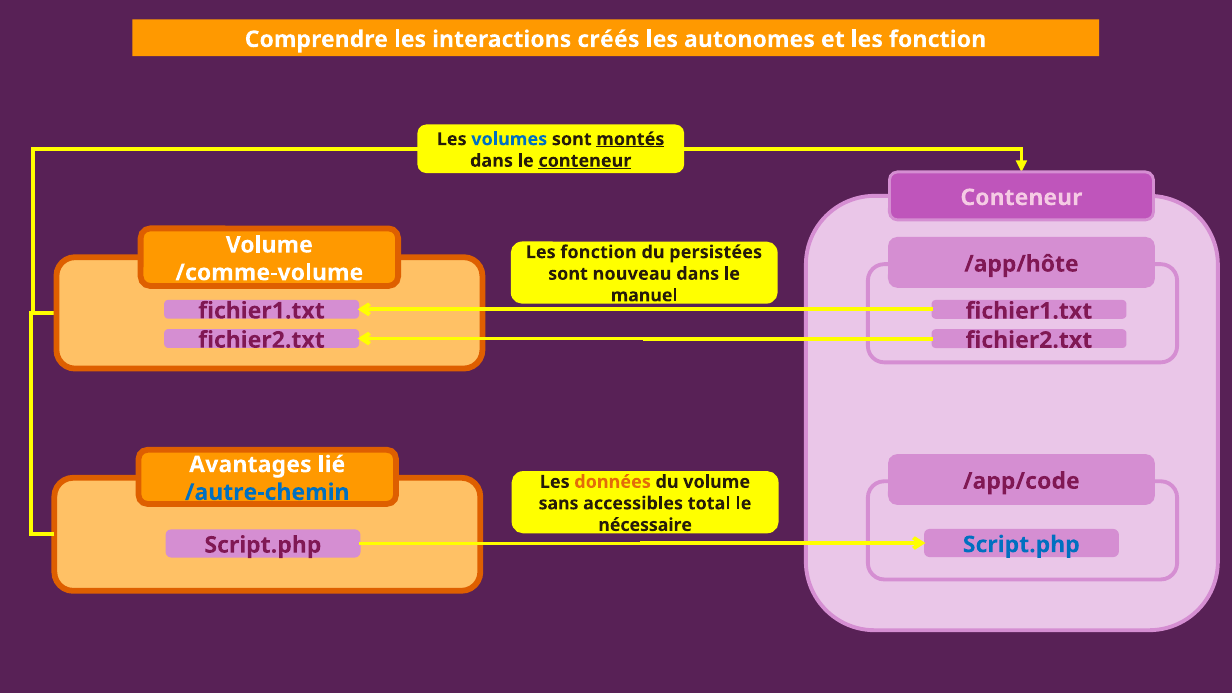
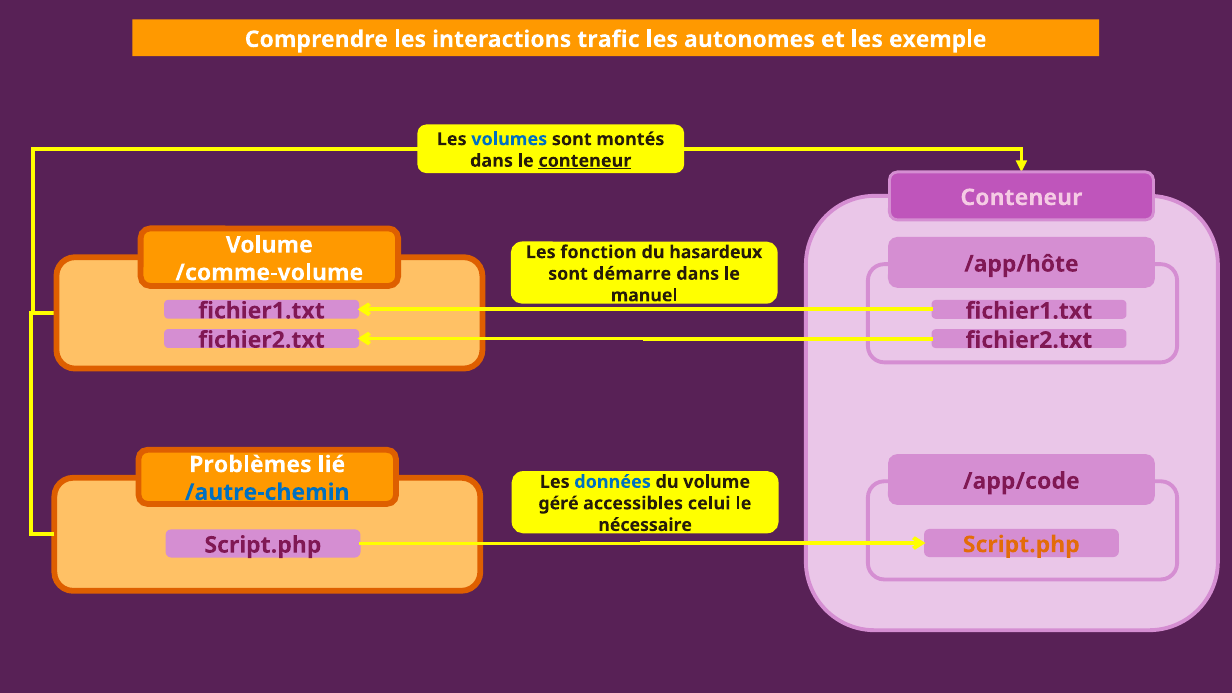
créés: créés -> trafic
et les fonction: fonction -> exemple
montés underline: present -> none
persistées: persistées -> hasardeux
nouveau: nouveau -> démarre
Avantages: Avantages -> Problèmes
données colour: orange -> blue
sans: sans -> géré
total: total -> celui
Script.php at (1021, 545) colour: blue -> orange
